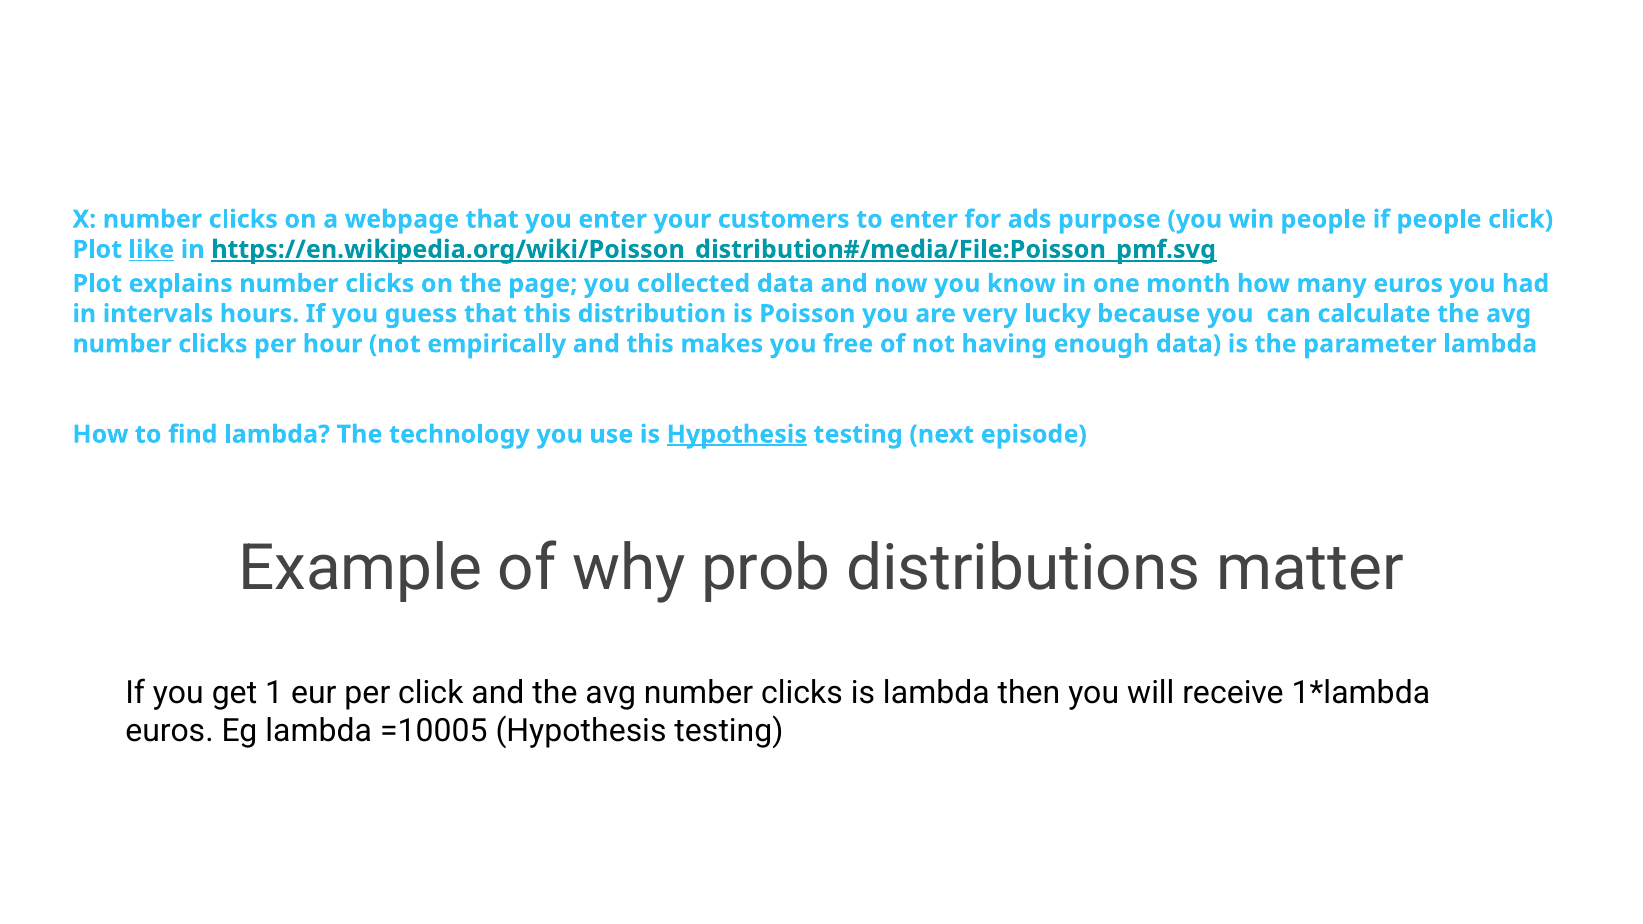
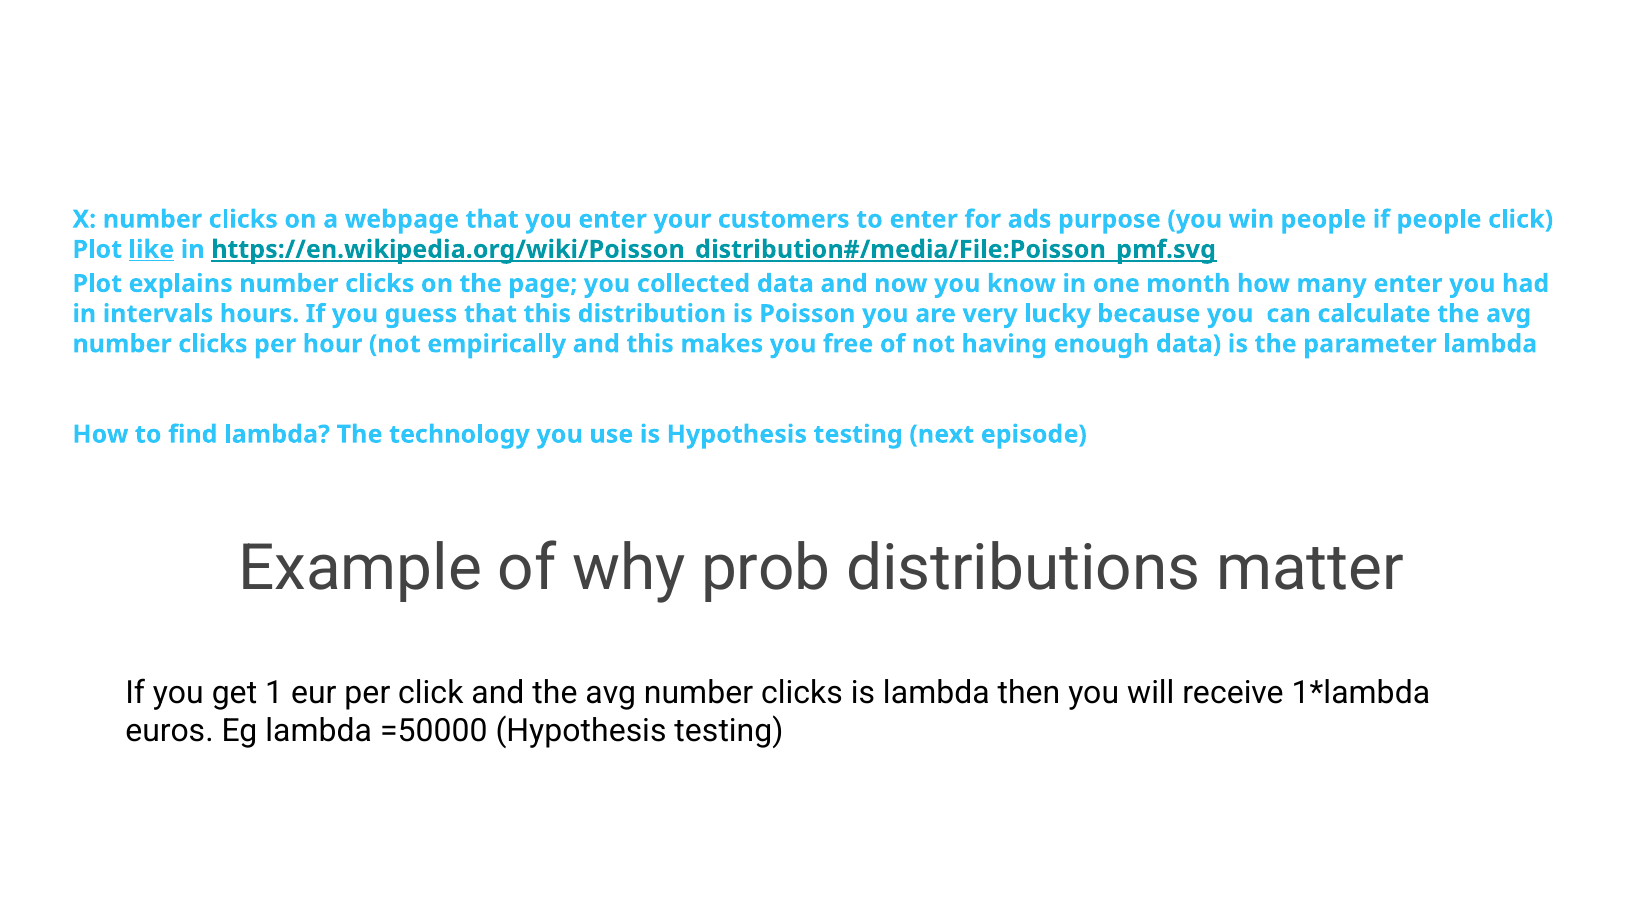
many euros: euros -> enter
Hypothesis at (737, 434) underline: present -> none
=10005: =10005 -> =50000
